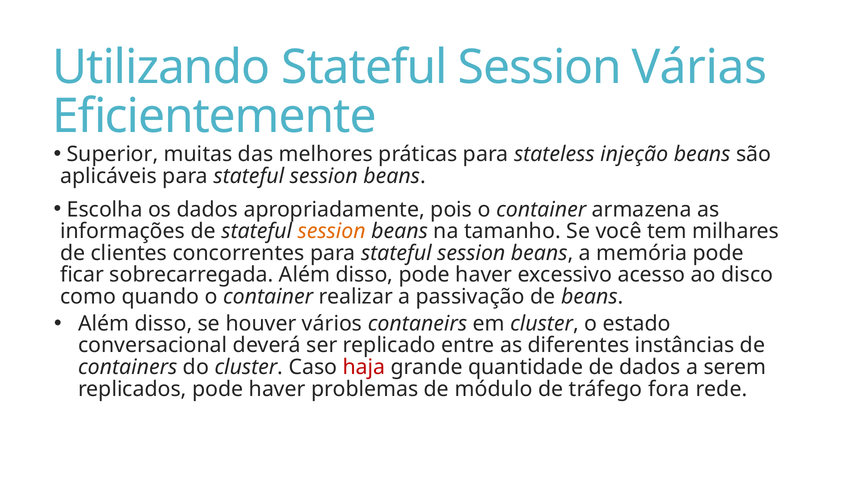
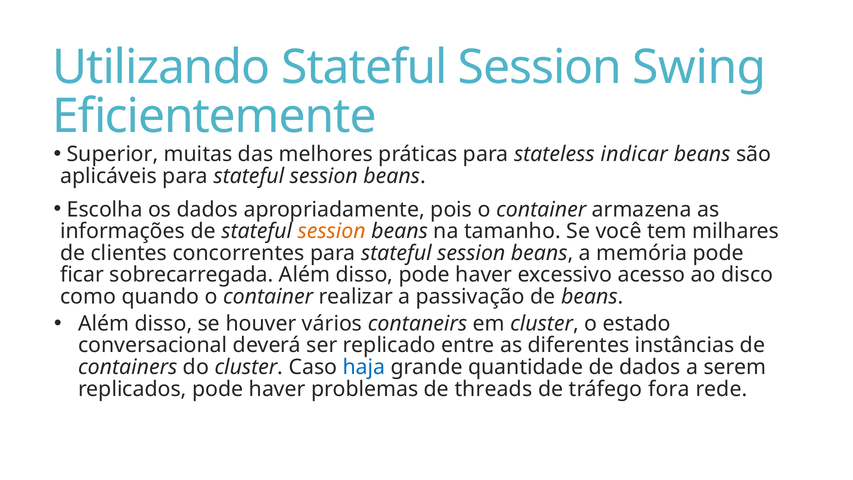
Várias: Várias -> Swing
injeção: injeção -> indicar
haja colour: red -> blue
módulo: módulo -> threads
